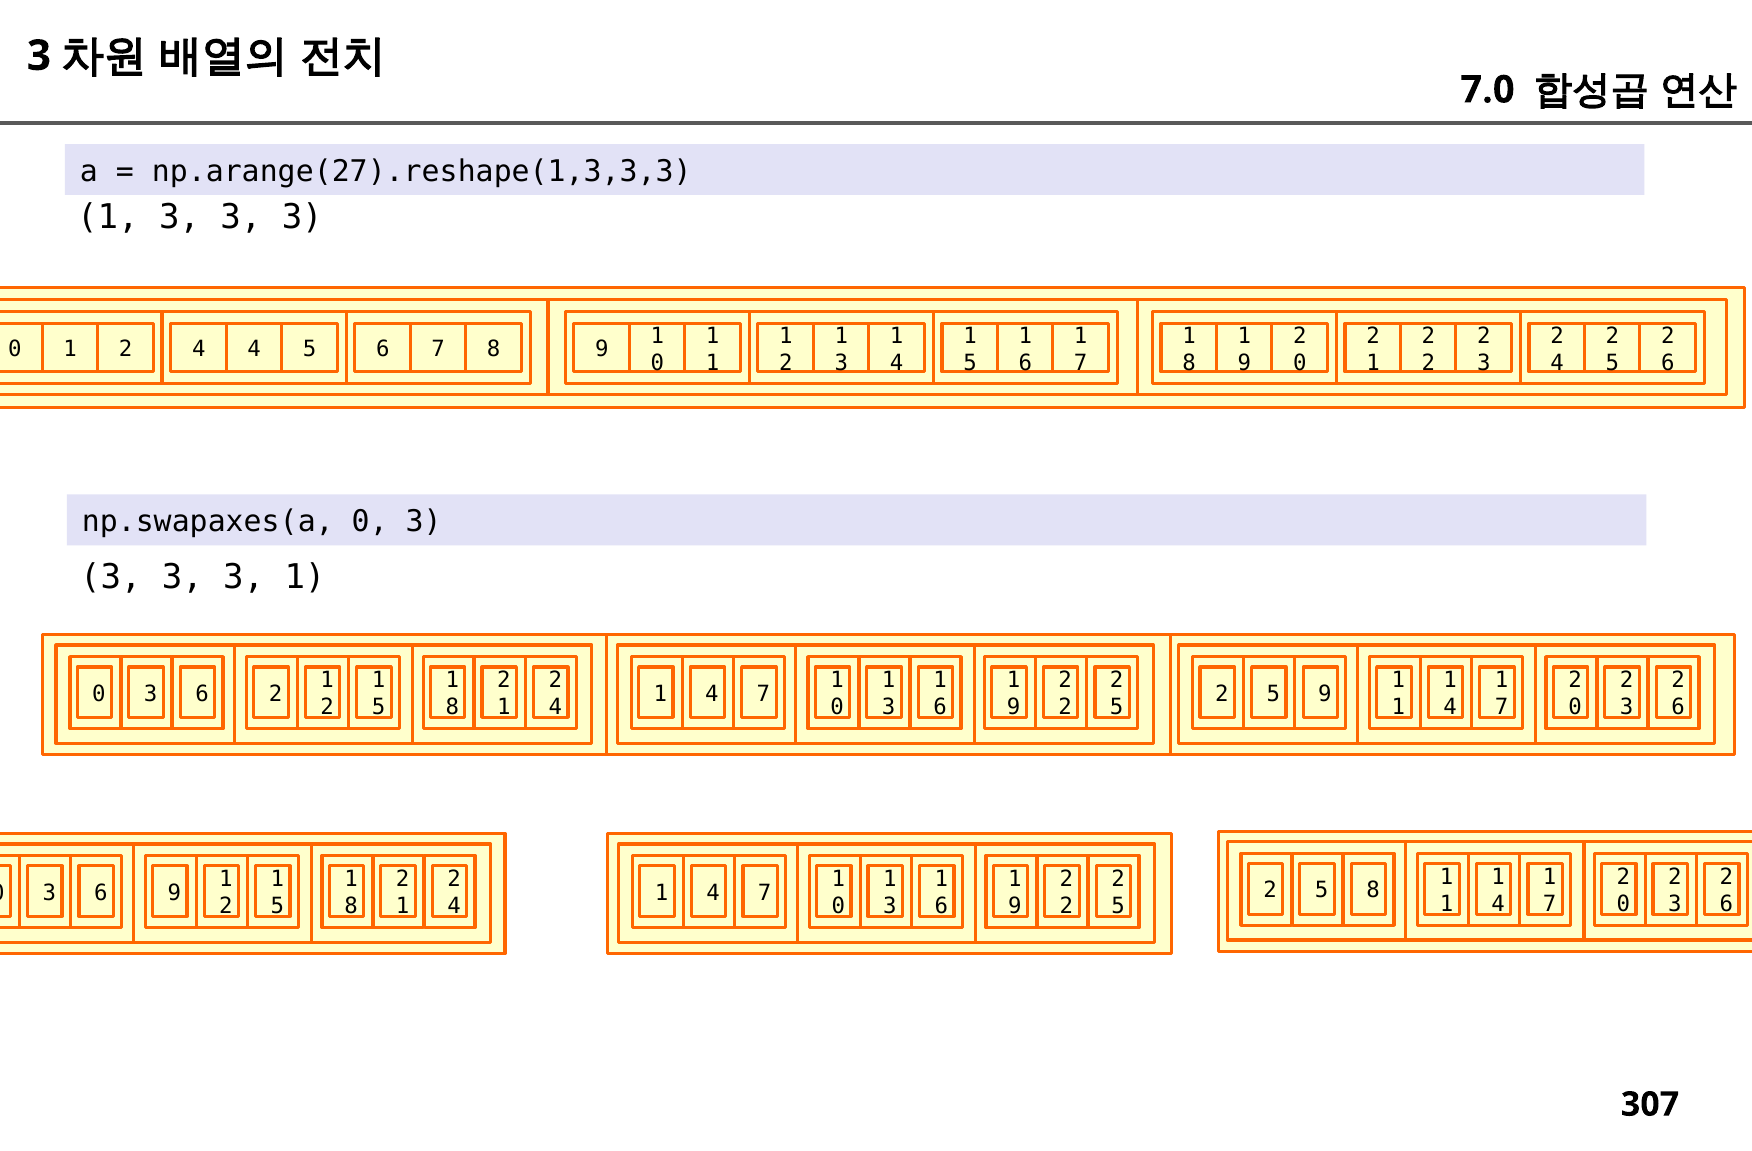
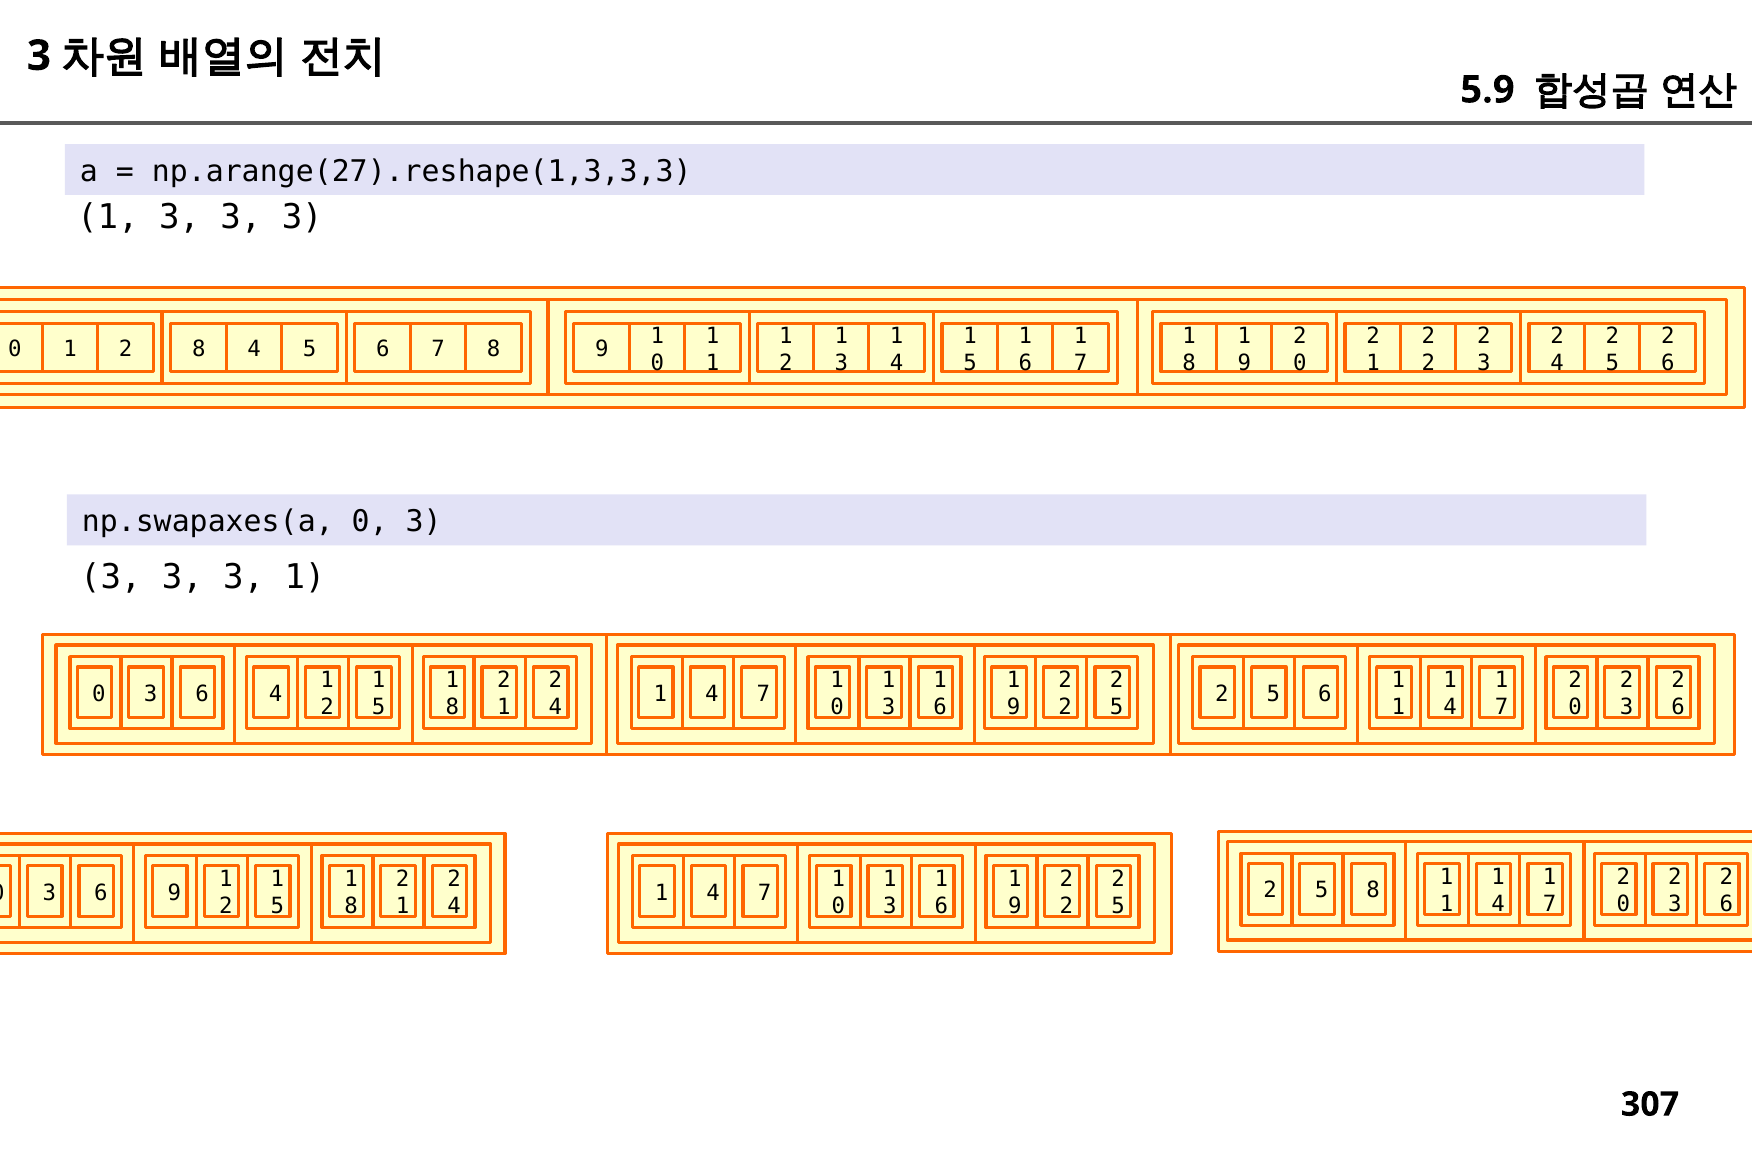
7.0: 7.0 -> 5.9
0 1 2 4: 4 -> 8
6 2: 2 -> 4
2 5 9: 9 -> 6
